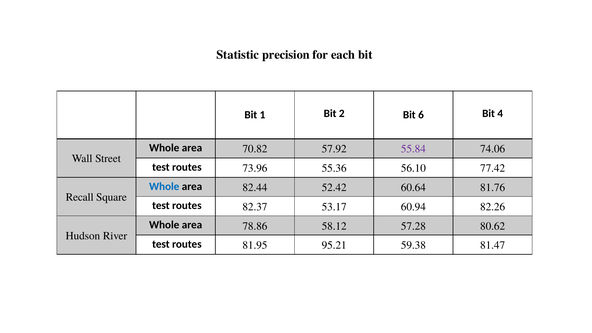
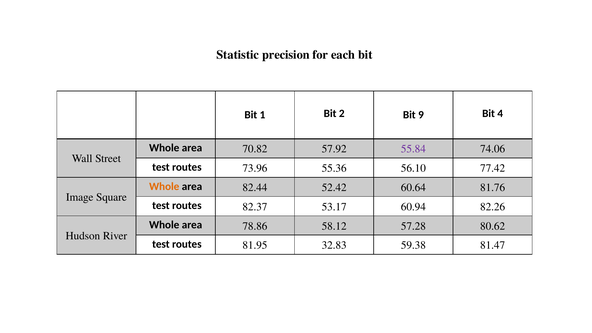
6: 6 -> 9
Whole at (164, 186) colour: blue -> orange
Recall: Recall -> Image
95.21: 95.21 -> 32.83
